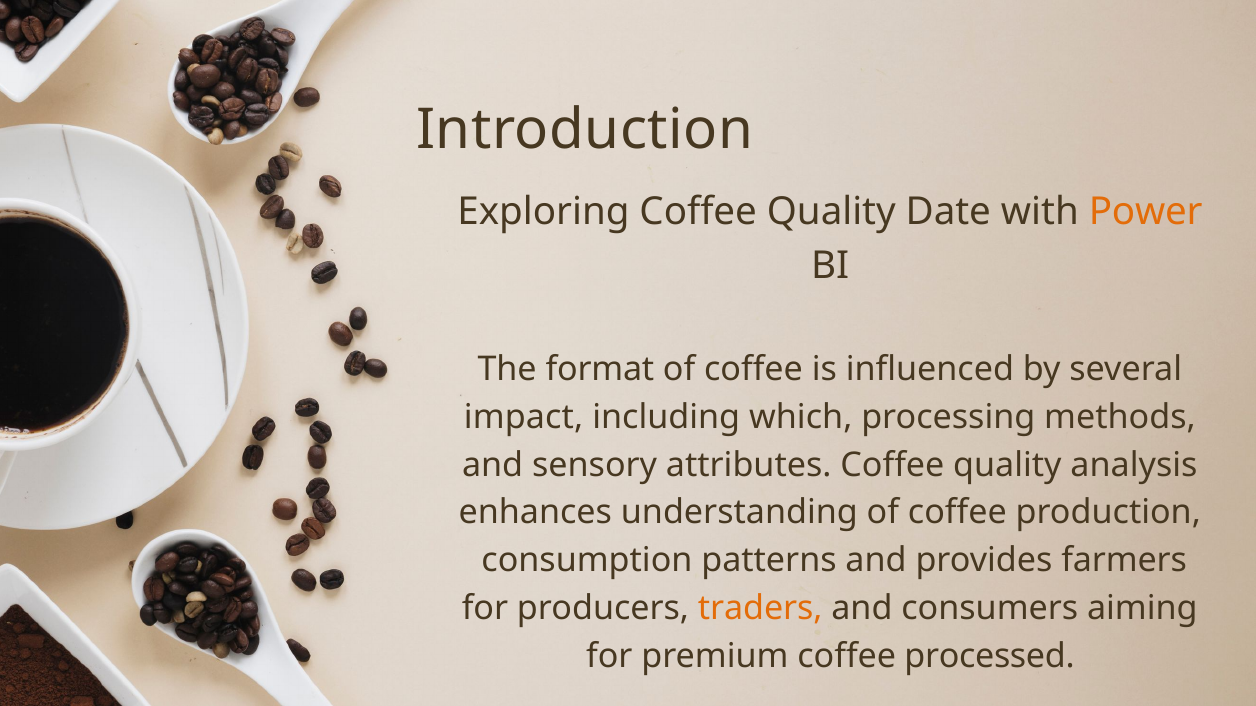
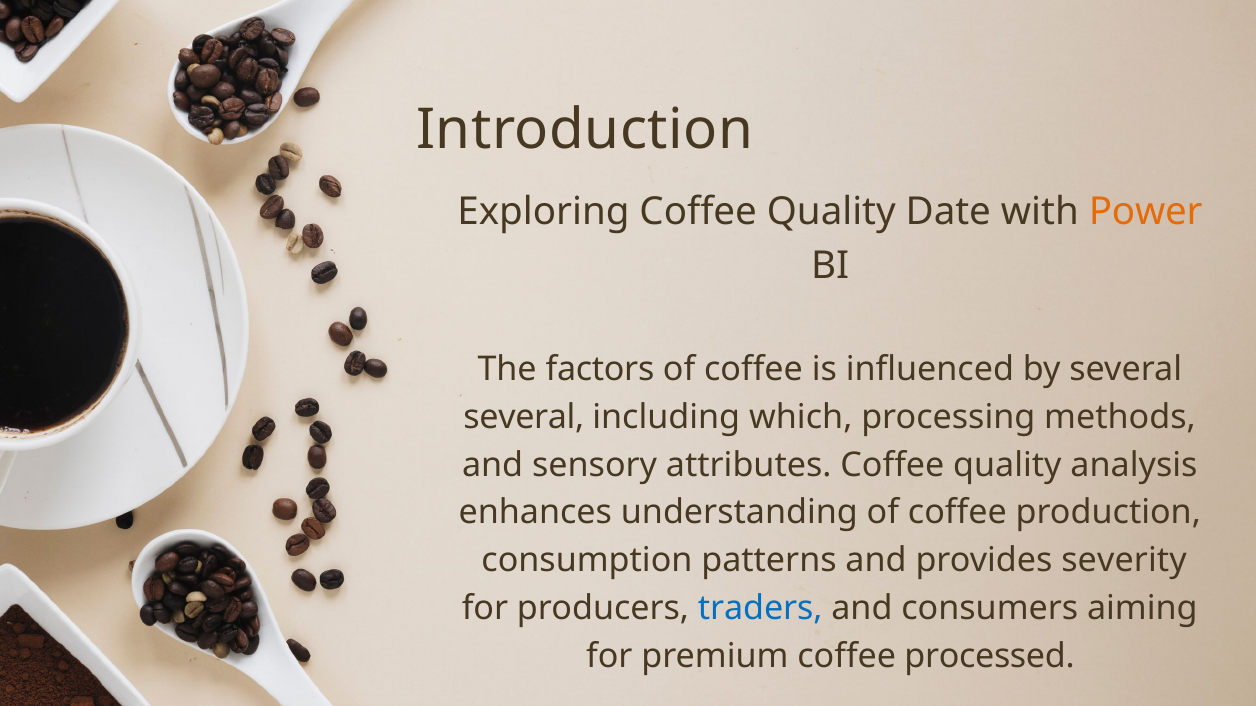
format: format -> factors
impact at (524, 417): impact -> several
farmers: farmers -> severity
traders colour: orange -> blue
